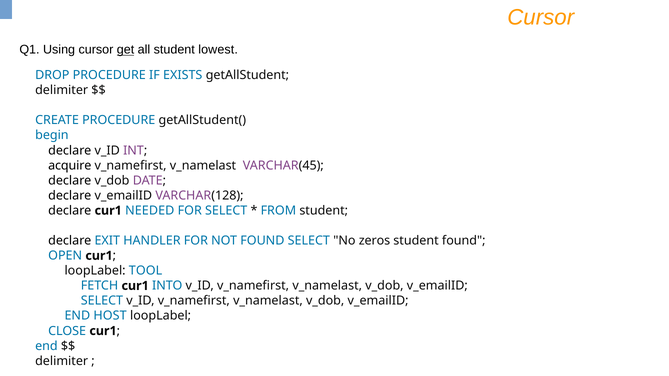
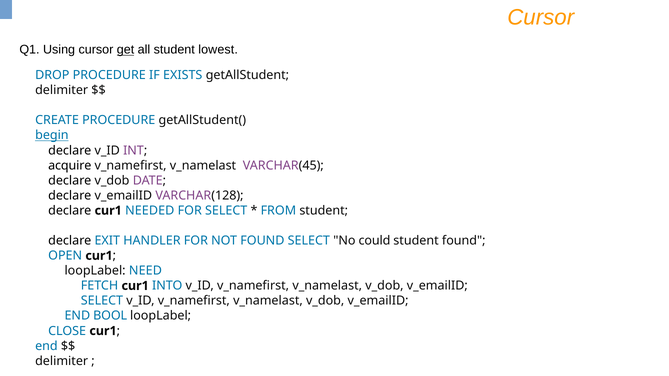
begin underline: none -> present
zeros: zeros -> could
TOOL: TOOL -> NEED
HOST: HOST -> BOOL
